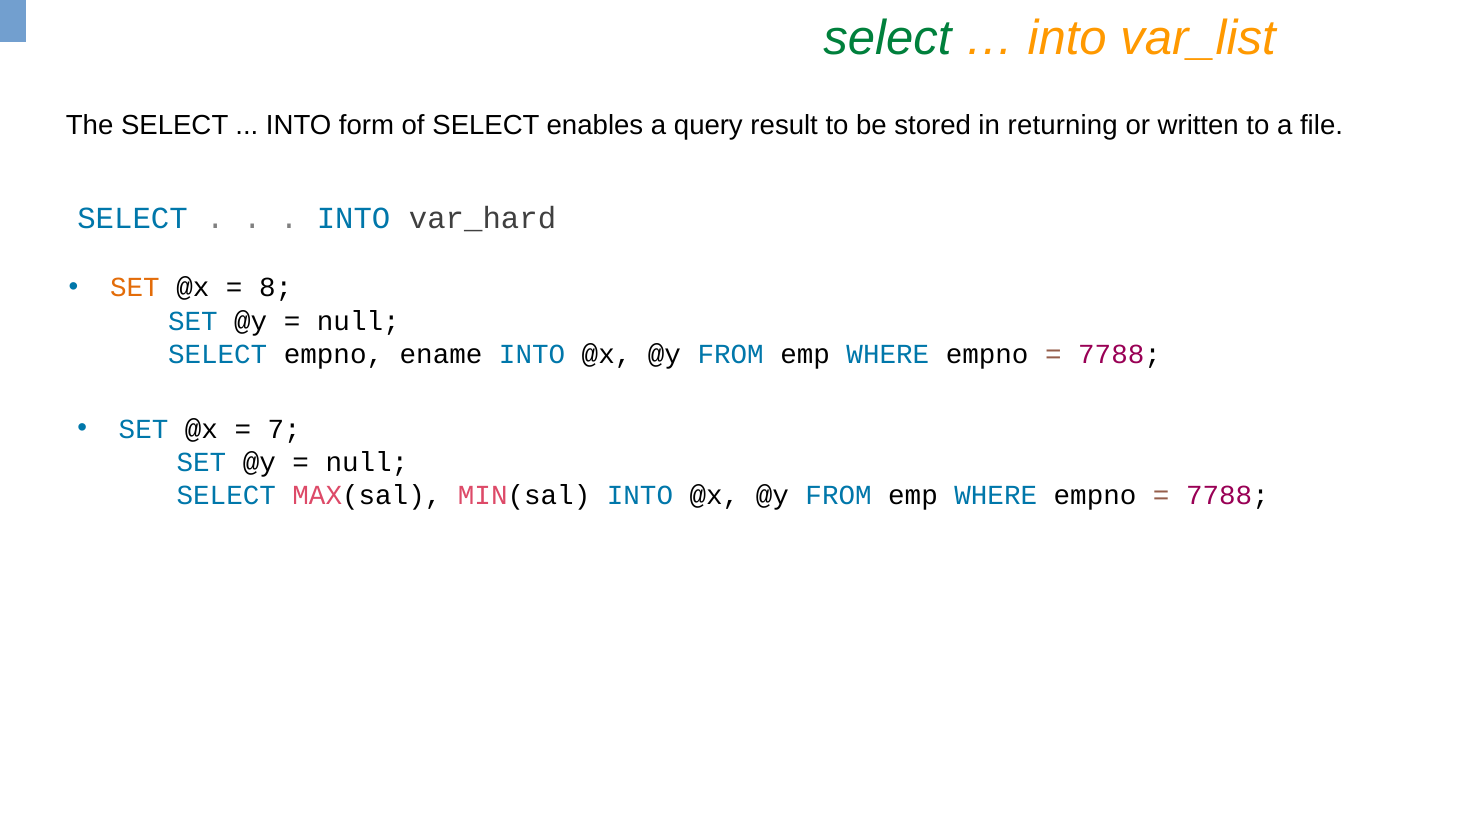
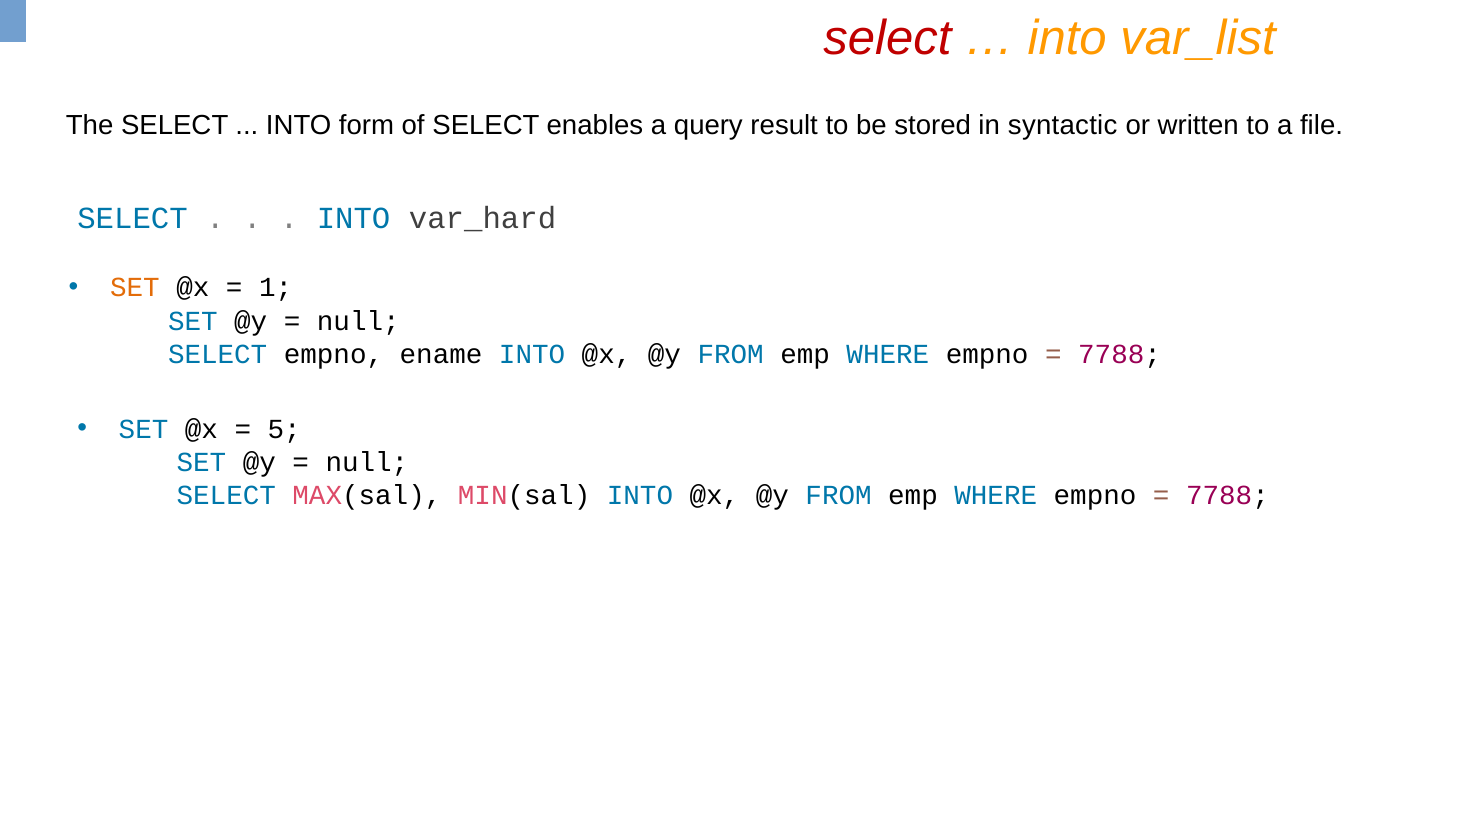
select at (887, 38) colour: green -> red
returning: returning -> syntactic
8: 8 -> 1
7: 7 -> 5
